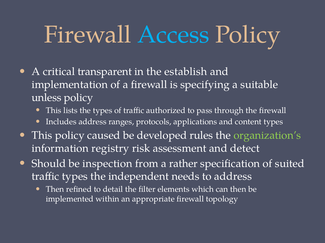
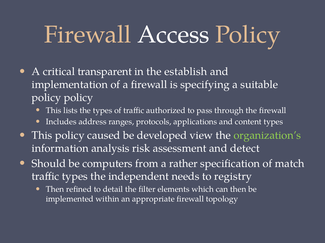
Access colour: light blue -> white
unless at (46, 98): unless -> policy
rules: rules -> view
registry: registry -> analysis
inspection: inspection -> computers
suited: suited -> match
to address: address -> registry
